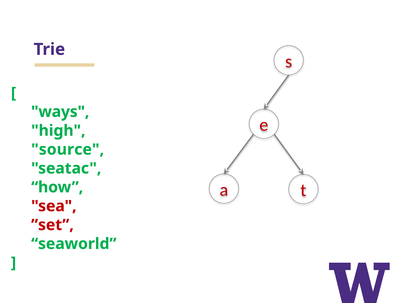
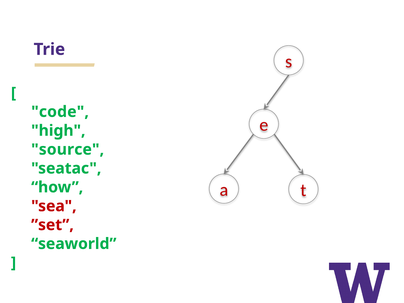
ways: ways -> code
